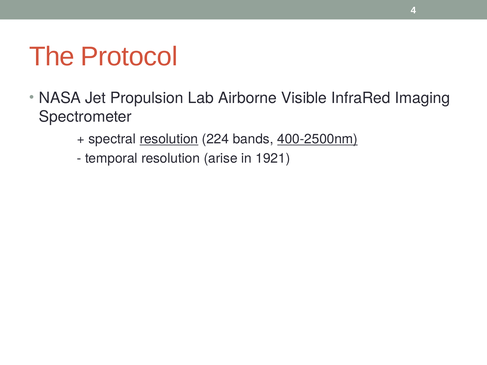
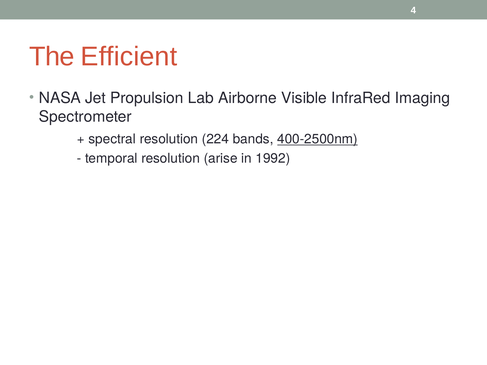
Protocol: Protocol -> Efficient
resolution at (169, 139) underline: present -> none
1921: 1921 -> 1992
